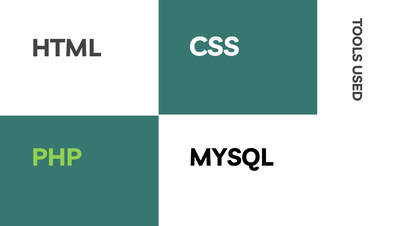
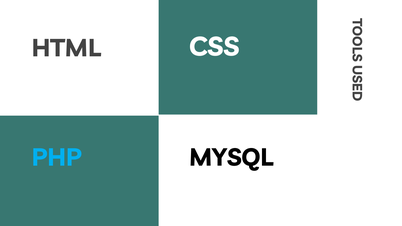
PHP colour: light green -> light blue
